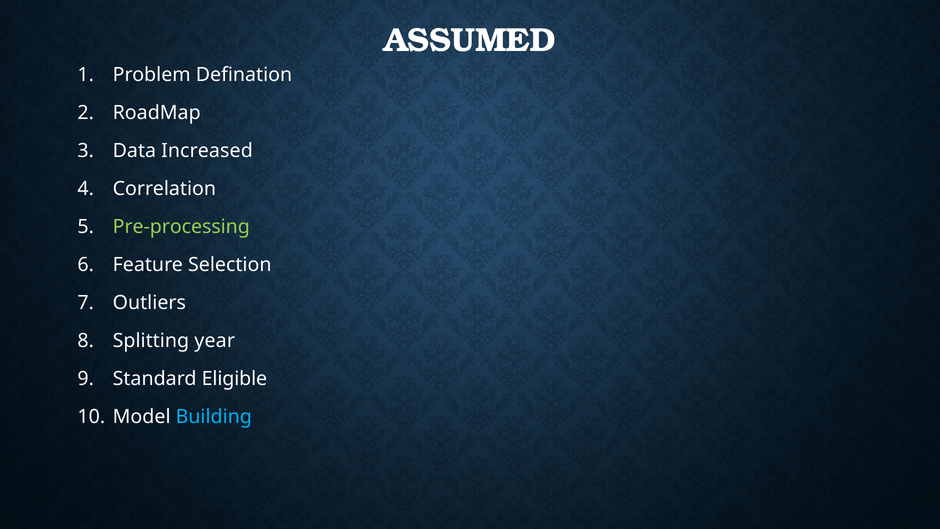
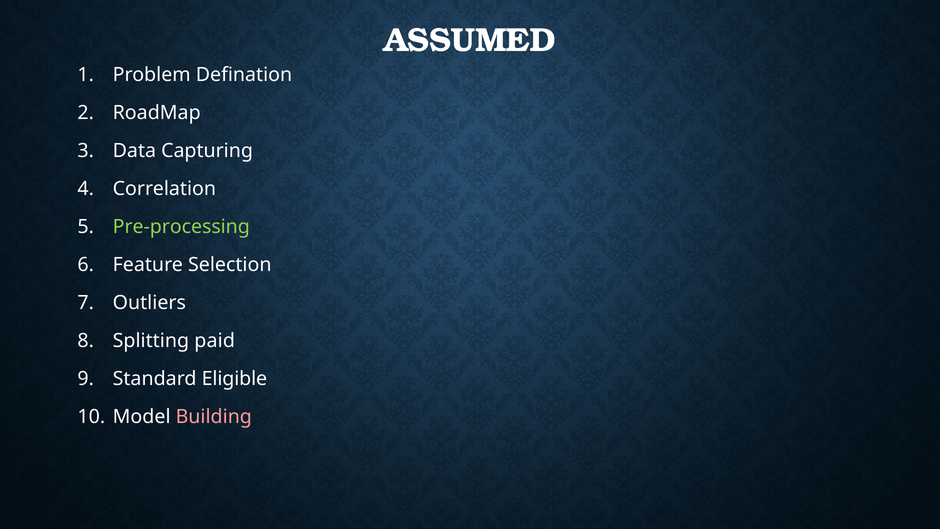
Increased: Increased -> Capturing
year: year -> paid
Building colour: light blue -> pink
